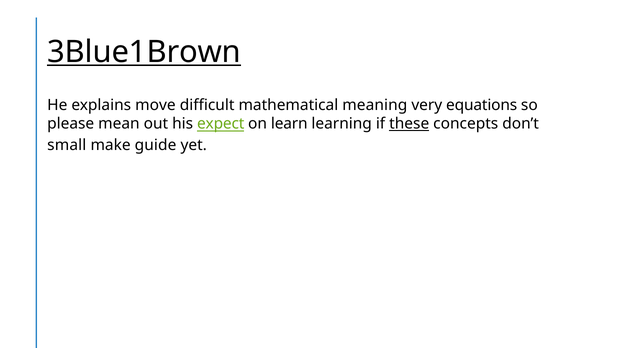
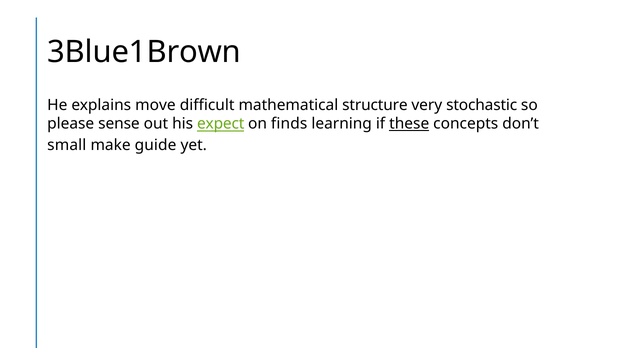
3Blue1Brown underline: present -> none
meaning: meaning -> structure
equations: equations -> stochastic
mean: mean -> sense
learn: learn -> finds
